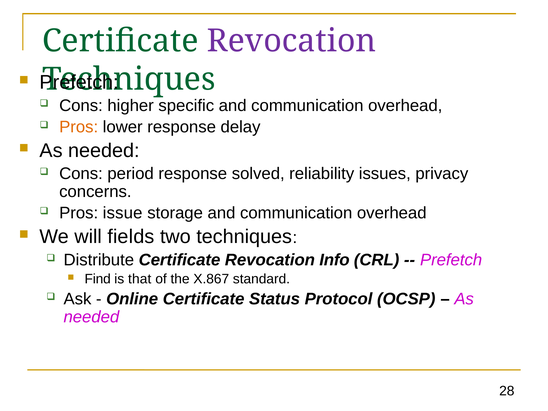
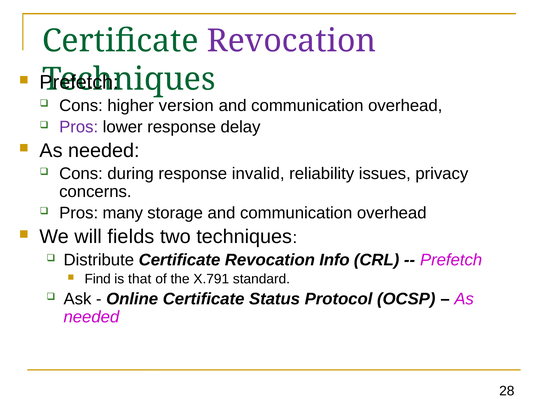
specific: specific -> version
Pros at (79, 127) colour: orange -> purple
period: period -> during
solved: solved -> invalid
issue: issue -> many
X.867: X.867 -> X.791
